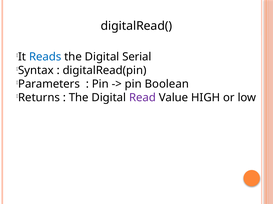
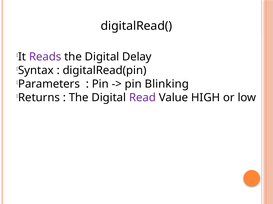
Reads colour: blue -> purple
Serial: Serial -> Delay
Boolean: Boolean -> Blinking
